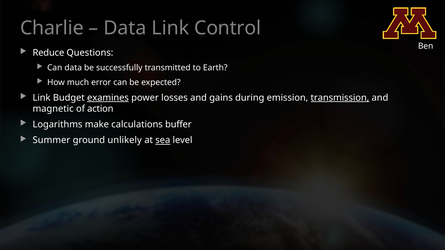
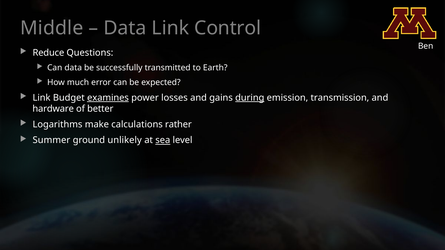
Charlie: Charlie -> Middle
during underline: none -> present
transmission underline: present -> none
magnetic: magnetic -> hardware
action: action -> better
buffer: buffer -> rather
